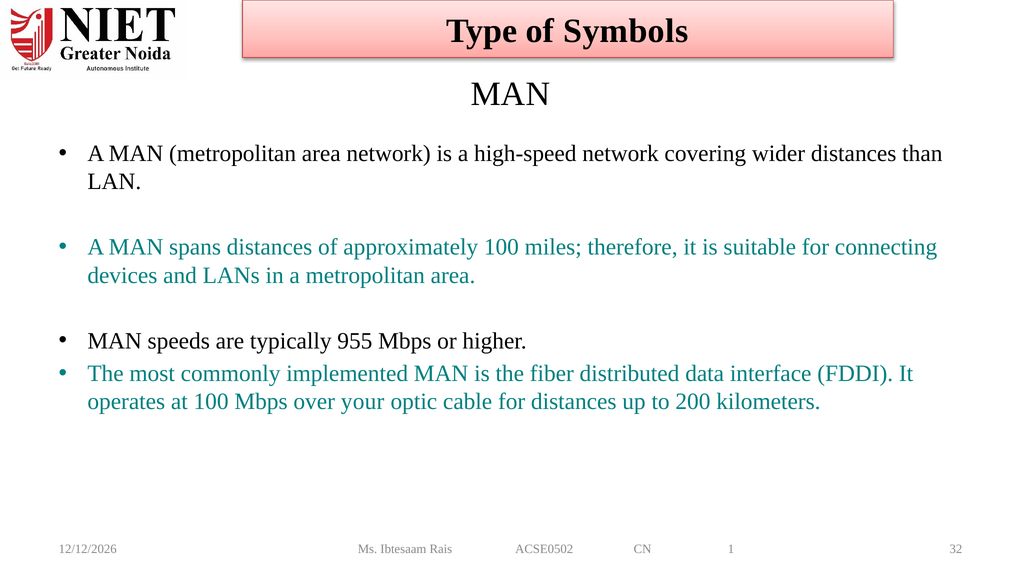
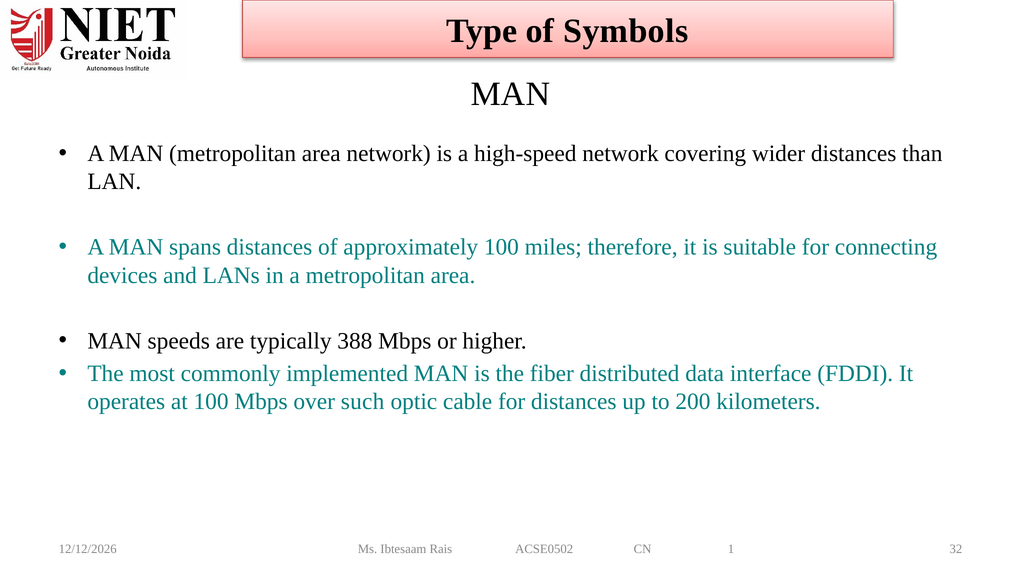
955: 955 -> 388
your: your -> such
